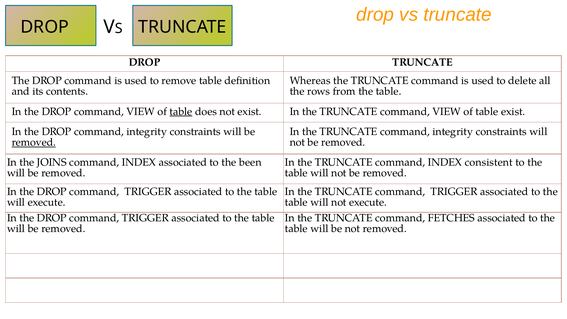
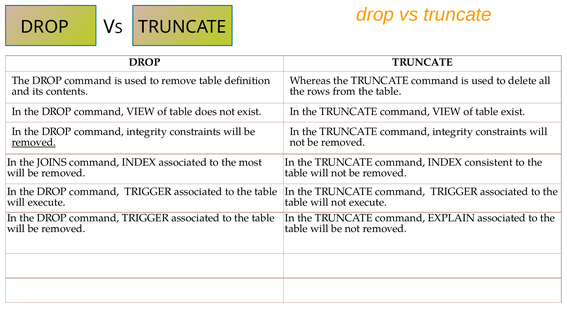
table at (181, 112) underline: present -> none
been: been -> most
FETCHES: FETCHES -> EXPLAIN
